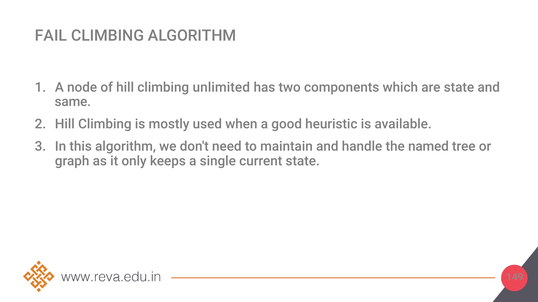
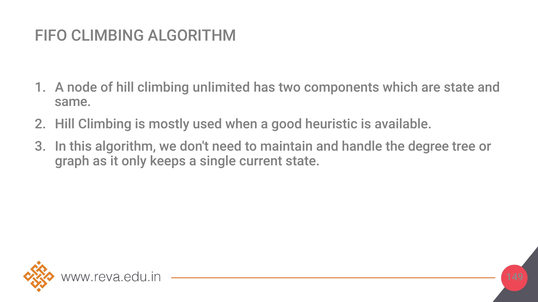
FAIL: FAIL -> FIFO
named: named -> degree
